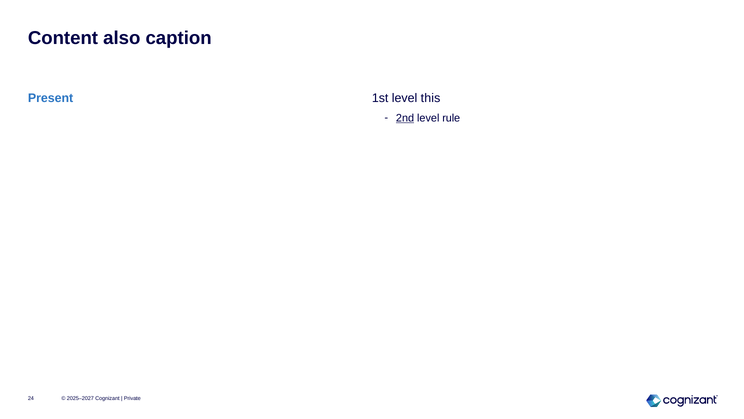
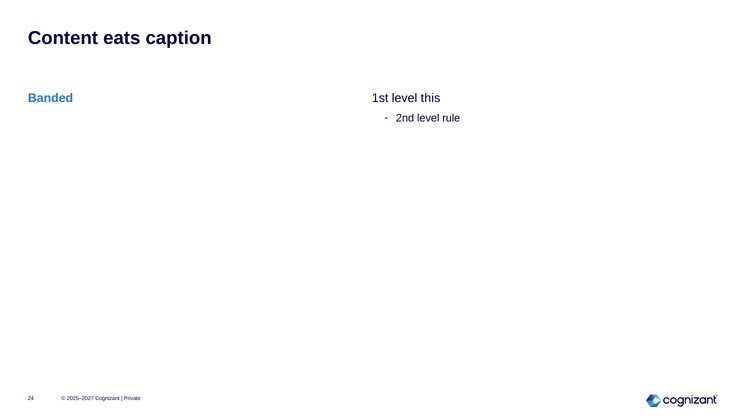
also: also -> eats
Present: Present -> Banded
2nd underline: present -> none
